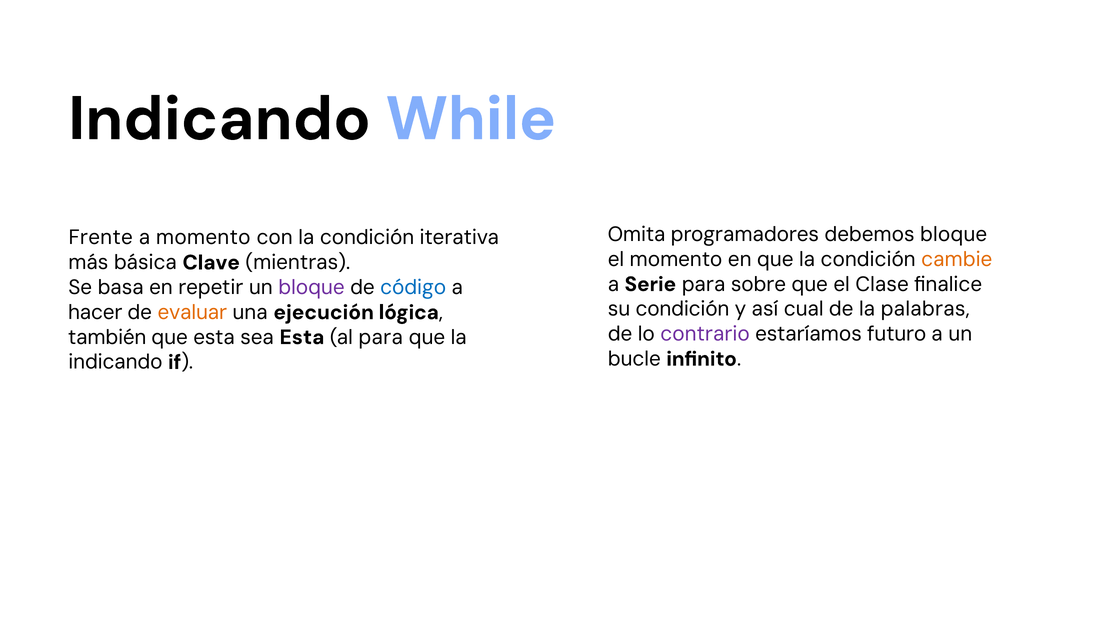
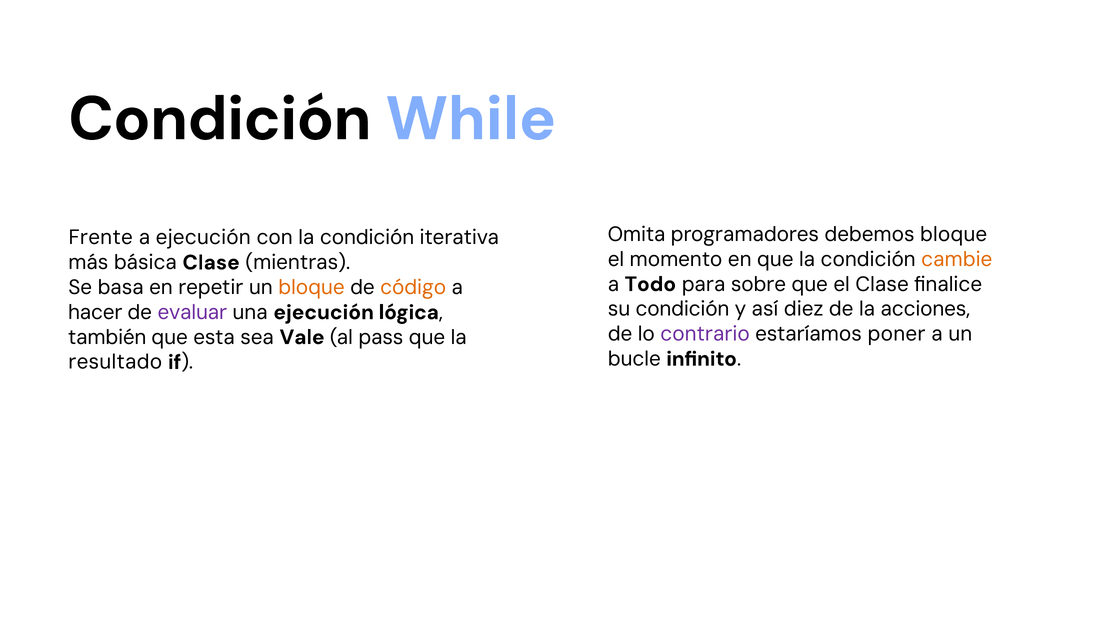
Indicando at (220, 119): Indicando -> Condición
a momento: momento -> ejecución
básica Clave: Clave -> Clase
Serie: Serie -> Todo
bloque at (311, 287) colour: purple -> orange
código colour: blue -> orange
cual: cual -> diez
palabras: palabras -> acciones
evaluar colour: orange -> purple
futuro: futuro -> poner
sea Esta: Esta -> Vale
al para: para -> pass
indicando at (115, 362): indicando -> resultado
